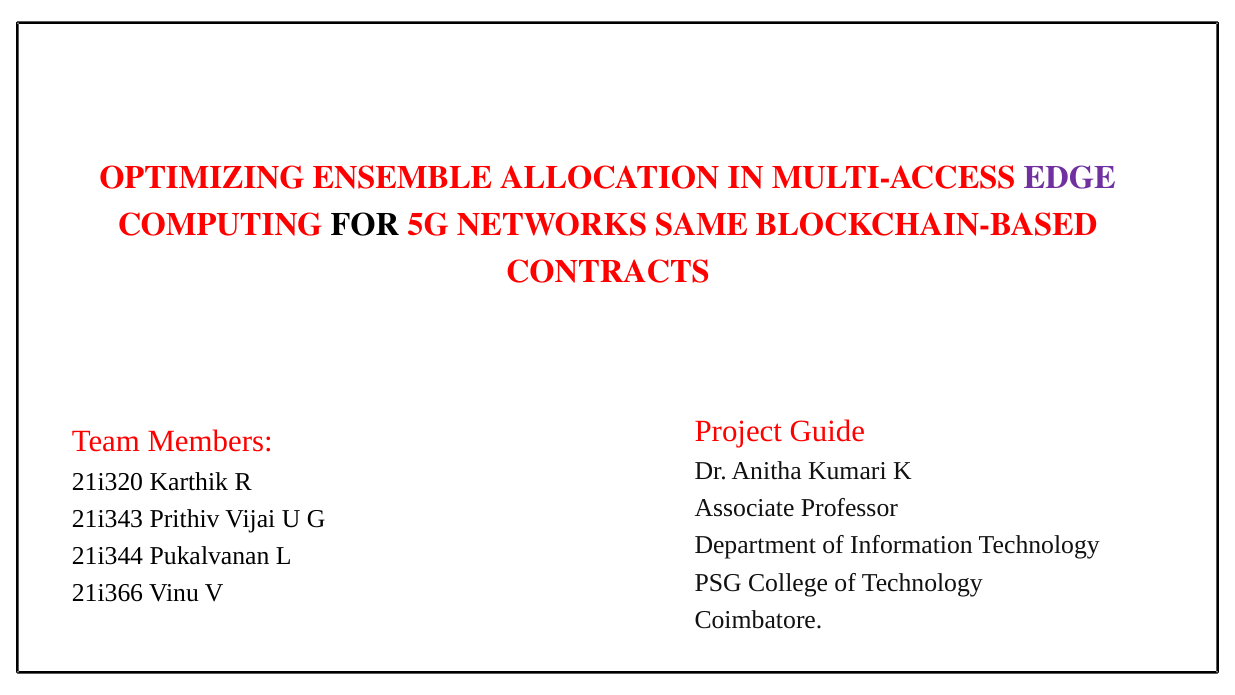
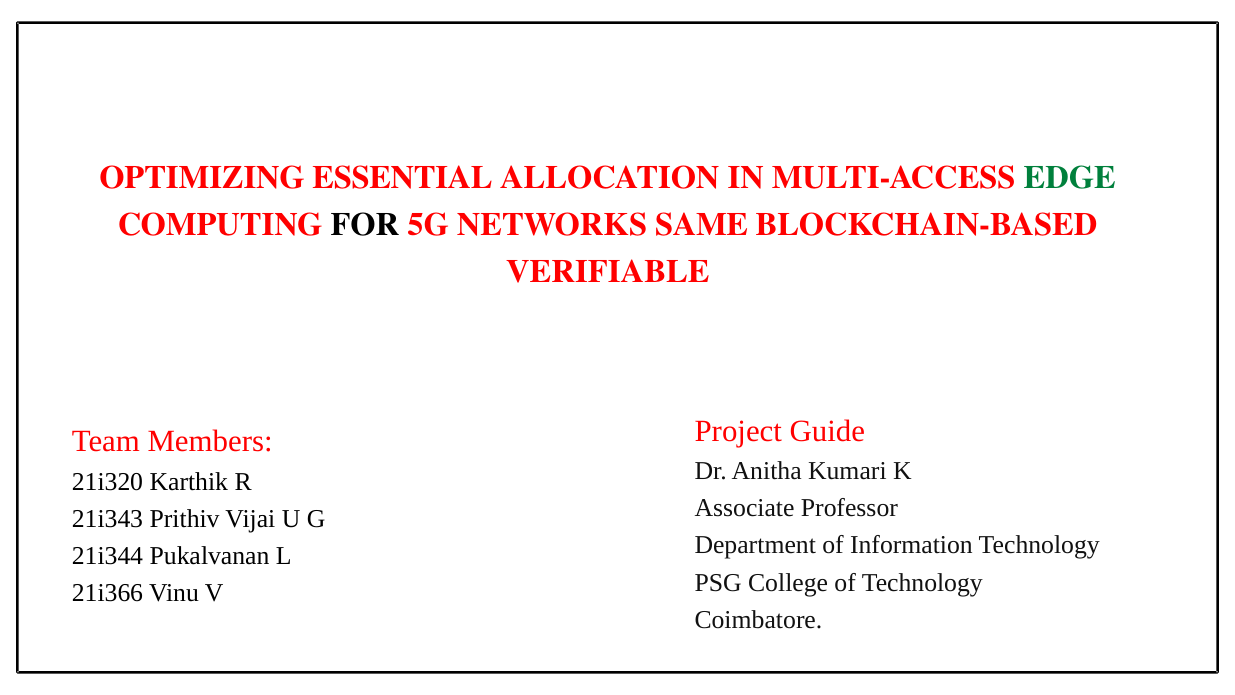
ENSEMBLE: ENSEMBLE -> ESSENTIAL
EDGE colour: purple -> green
CONTRACTS: CONTRACTS -> VERIFIABLE
